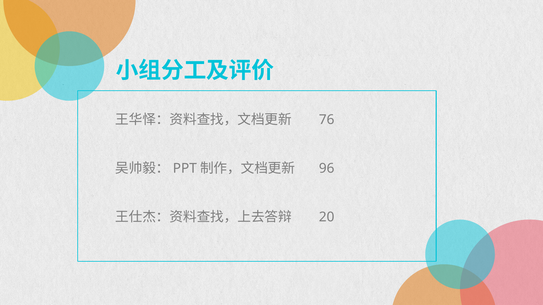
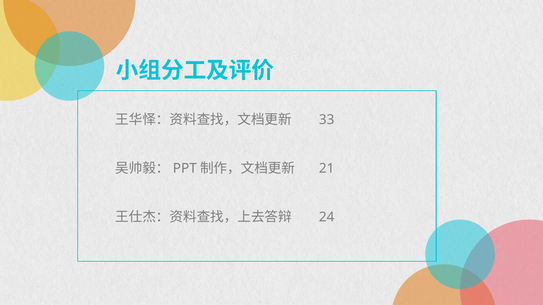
76: 76 -> 33
96: 96 -> 21
20: 20 -> 24
